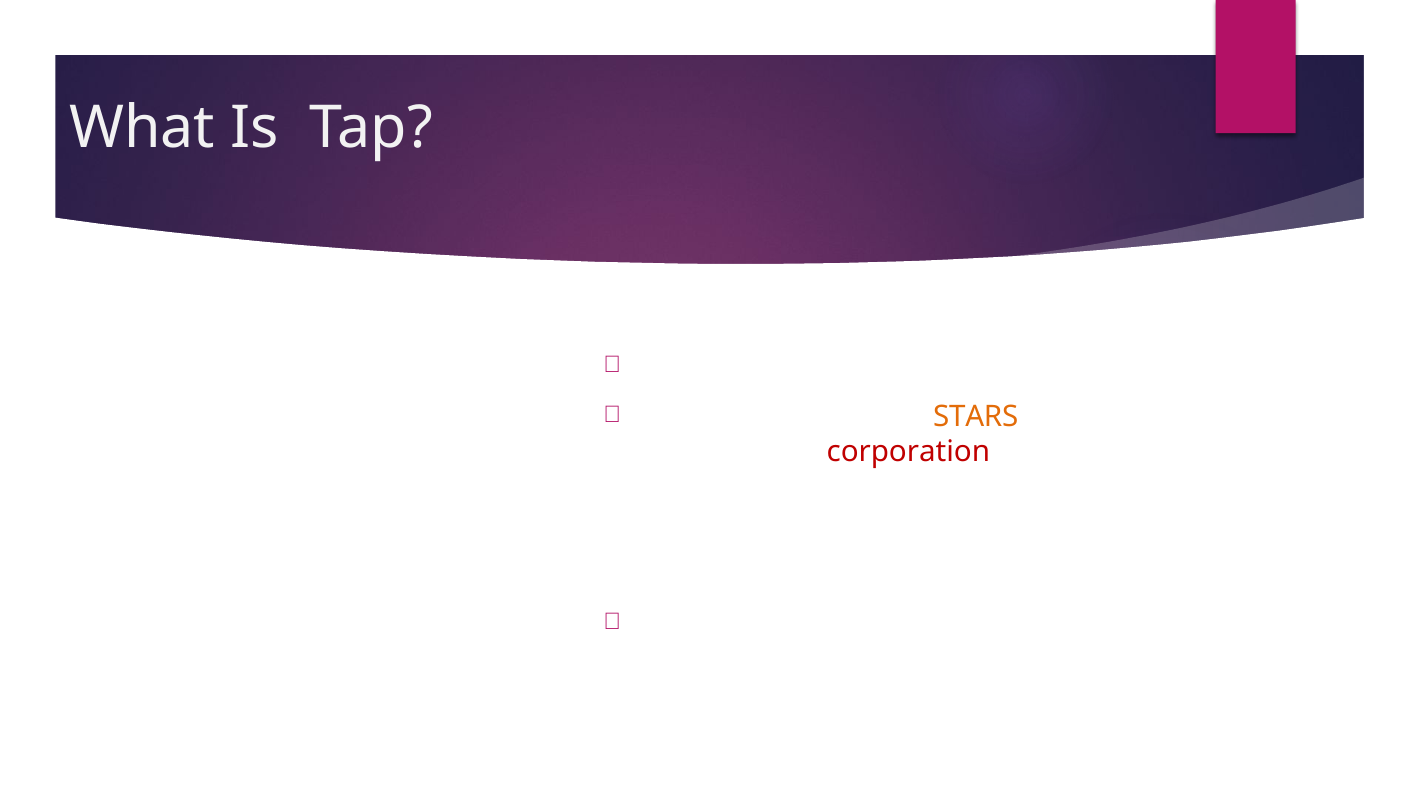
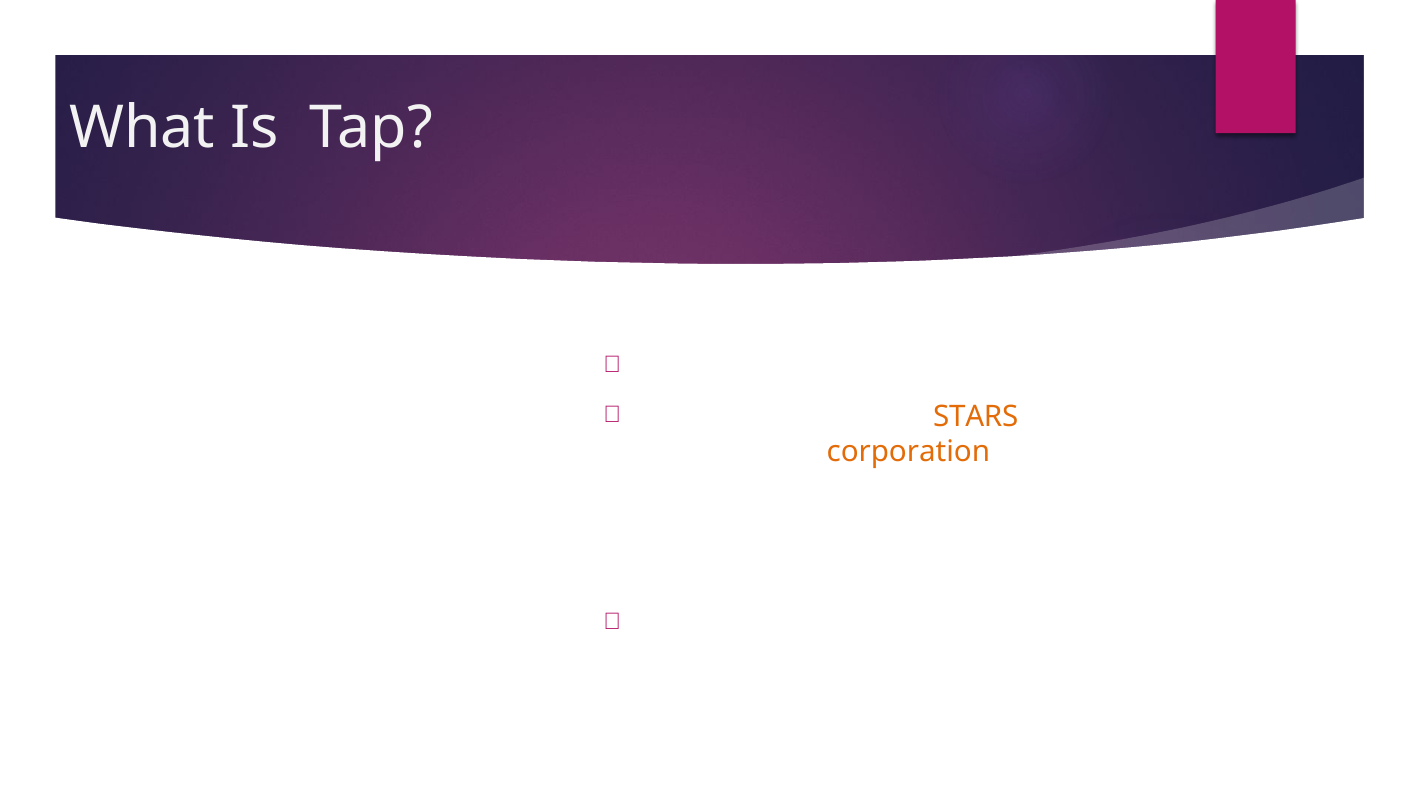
corporation colour: red -> orange
